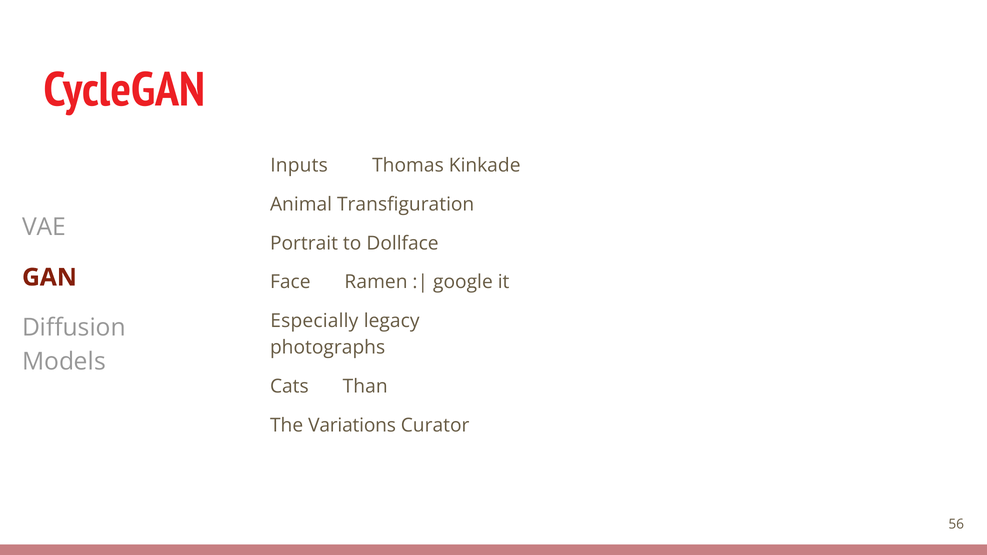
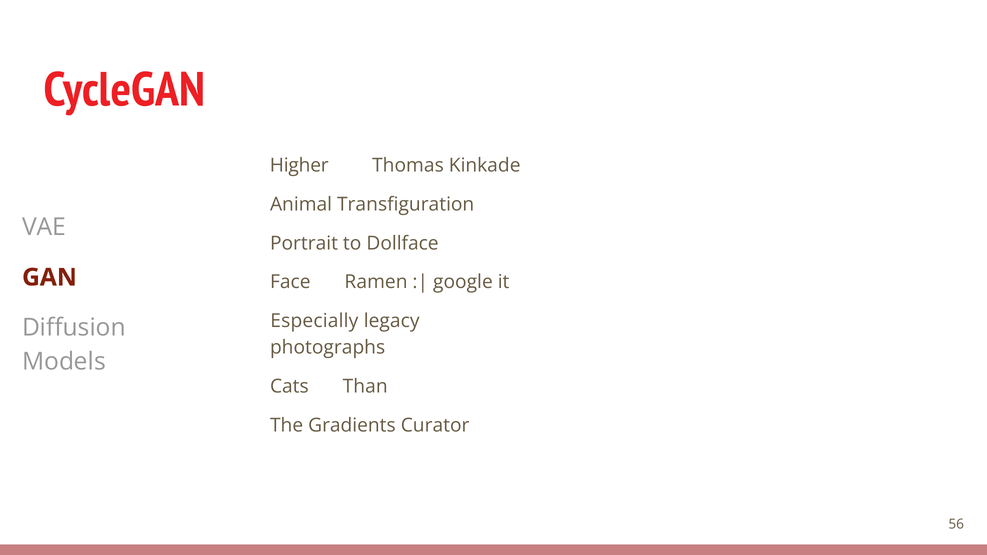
Inputs: Inputs -> Higher
Variations: Variations -> Gradients
